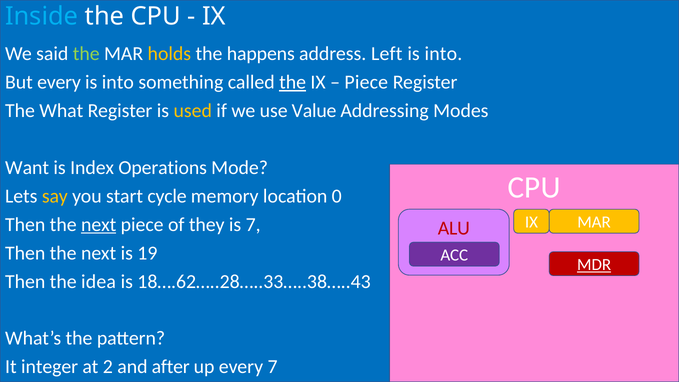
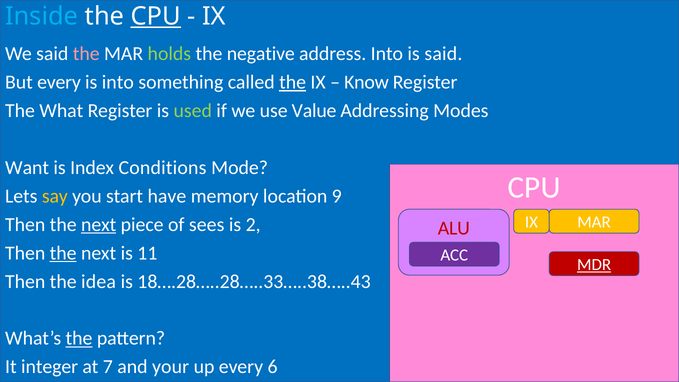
CPU at (156, 16) underline: none -> present
the at (86, 54) colour: light green -> pink
holds colour: yellow -> light green
happens: happens -> negative
address Left: Left -> Into
into at (443, 54): into -> said
Piece at (366, 82): Piece -> Know
used colour: yellow -> light green
Operations: Operations -> Conditions
cycle: cycle -> have
0: 0 -> 9
they: they -> sees
is 7: 7 -> 2
the at (63, 253) underline: none -> present
19: 19 -> 11
18….62…..28…..33…..38…..43: 18….62…..28…..33…..38…..43 -> 18….28…..28…..33…..38…..43
the at (79, 338) underline: none -> present
2: 2 -> 7
after: after -> your
every 7: 7 -> 6
